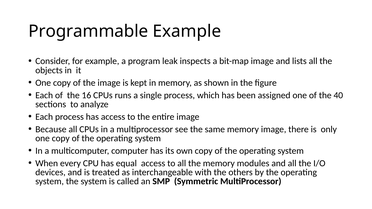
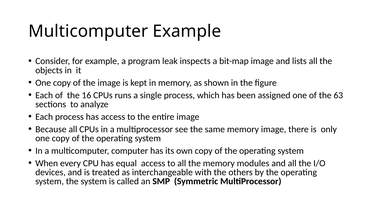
Programmable at (88, 31): Programmable -> Multicomputer
40: 40 -> 63
